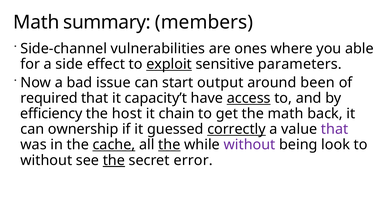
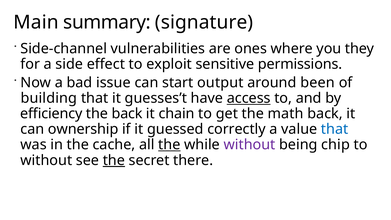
Math at (36, 22): Math -> Main
members: members -> signature
able: able -> they
exploit underline: present -> none
parameters: parameters -> permissions
required: required -> building
capacity’t: capacity’t -> guesses’t
the host: host -> back
correctly underline: present -> none
that at (335, 129) colour: purple -> blue
cache underline: present -> none
look: look -> chip
error: error -> there
